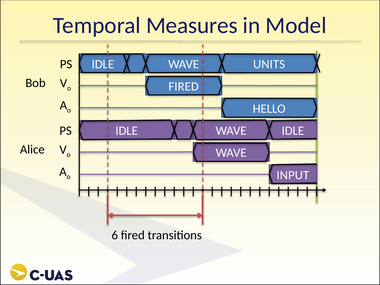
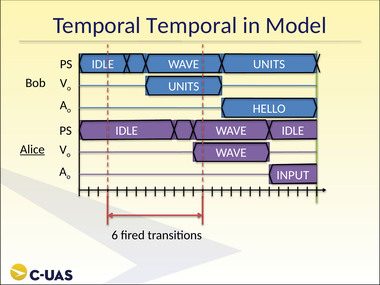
Temporal Measures: Measures -> Temporal
FIRED at (184, 86): FIRED -> UNITS
Alice underline: none -> present
